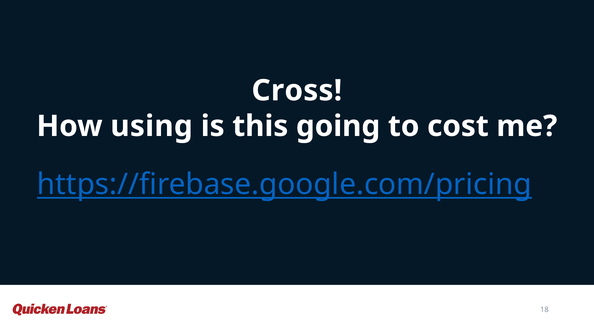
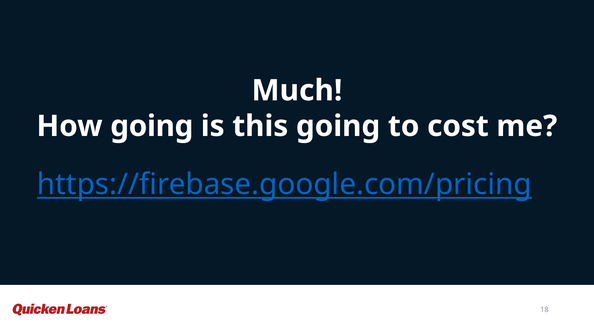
Cross: Cross -> Much
How using: using -> going
